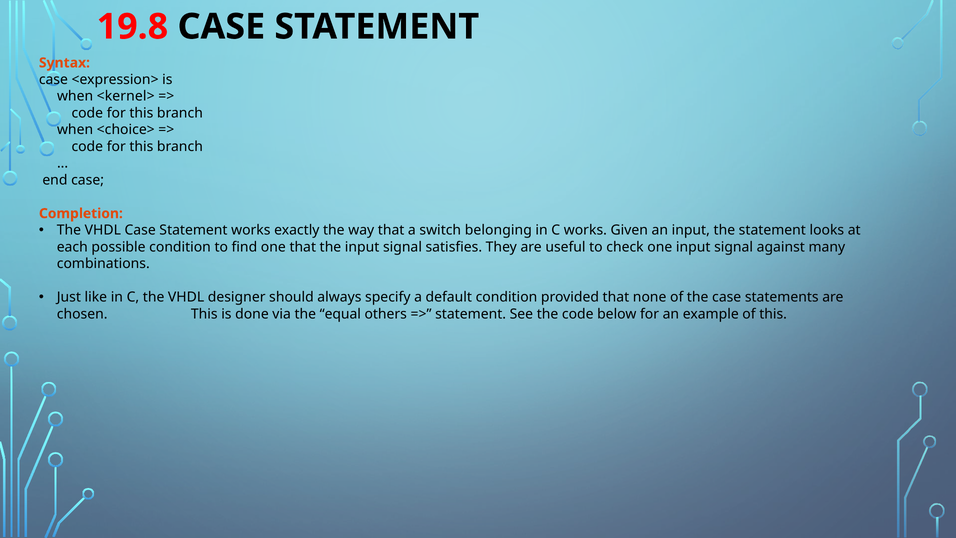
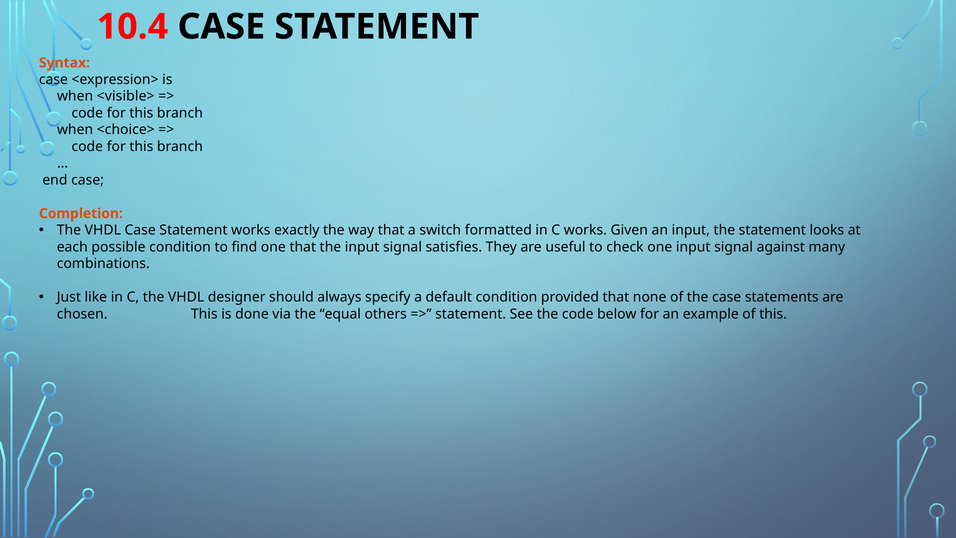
19.8: 19.8 -> 10.4
<kernel>: <kernel> -> <visible>
belonging: belonging -> formatted
